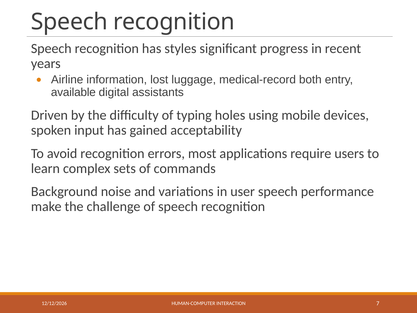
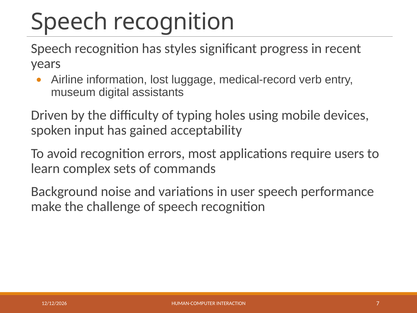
both: both -> verb
available: available -> museum
